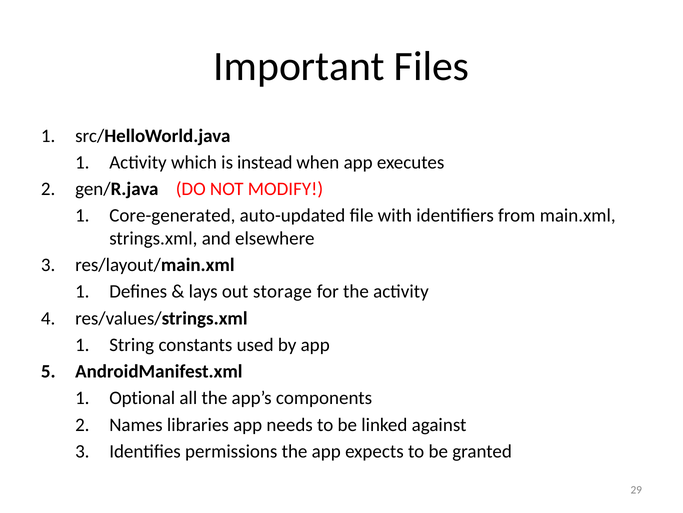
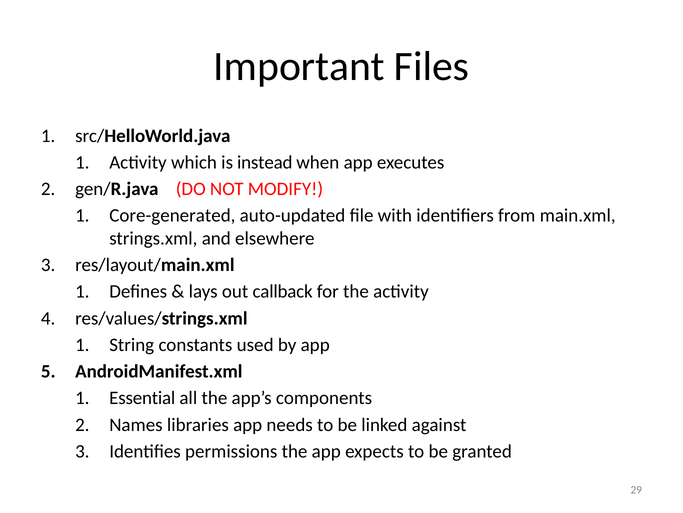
storage: storage -> callback
Optional: Optional -> Essential
